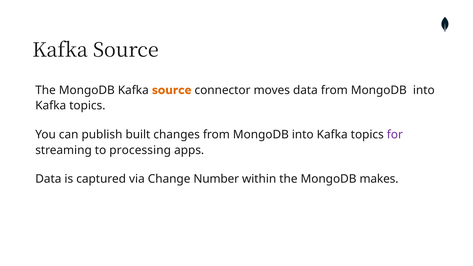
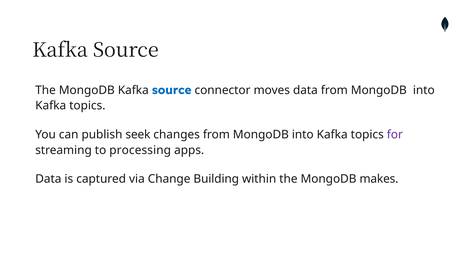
source at (172, 90) colour: orange -> blue
built: built -> seek
Number: Number -> Building
